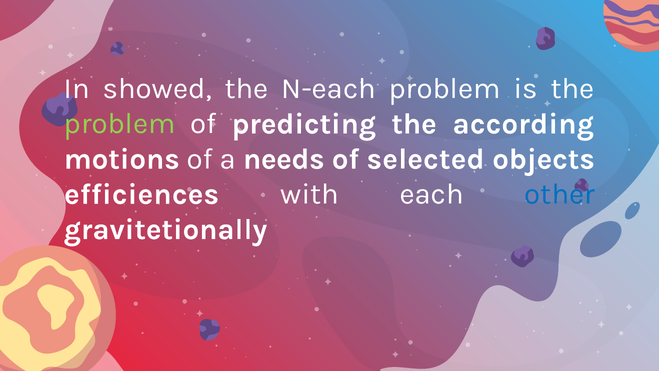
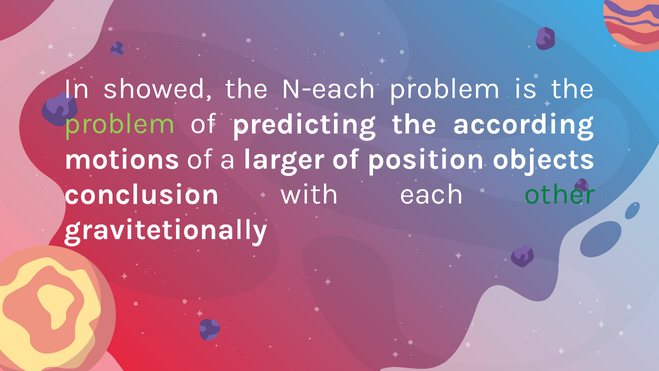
needs: needs -> larger
selected: selected -> position
efficiences: efficiences -> conclusion
other colour: blue -> green
